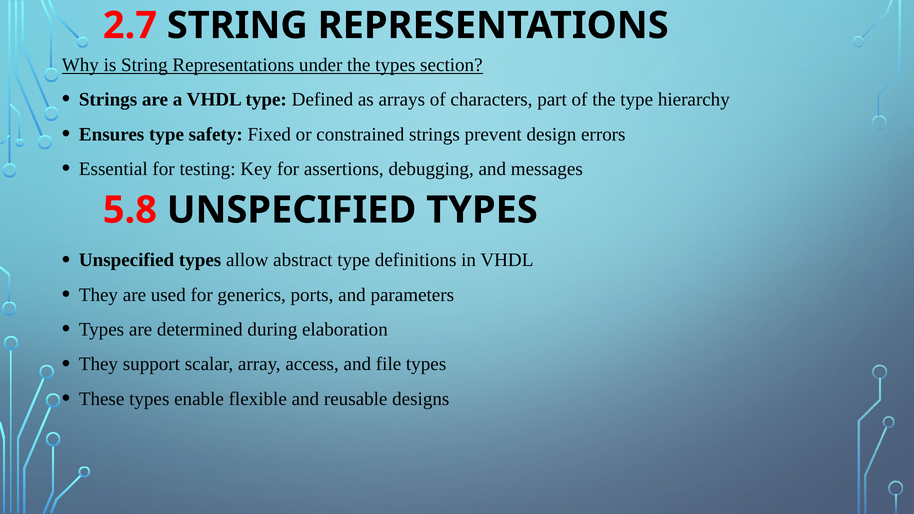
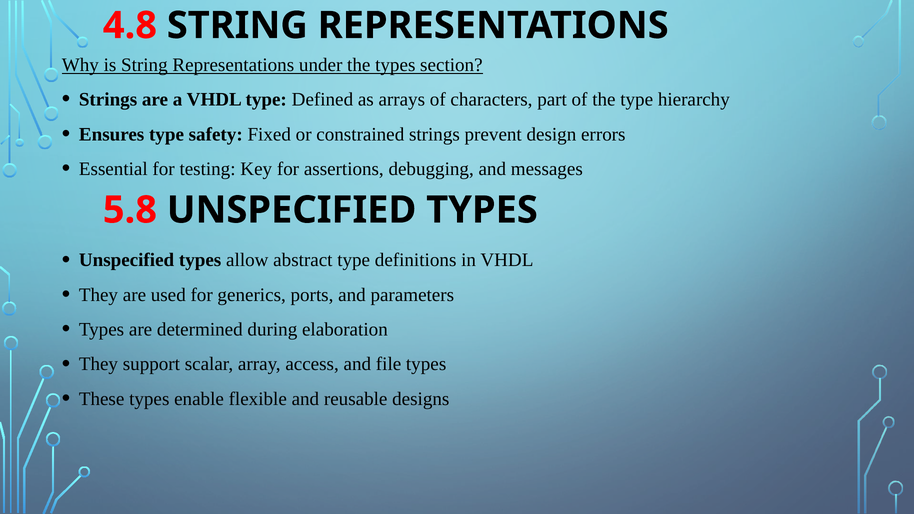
2.7: 2.7 -> 4.8
